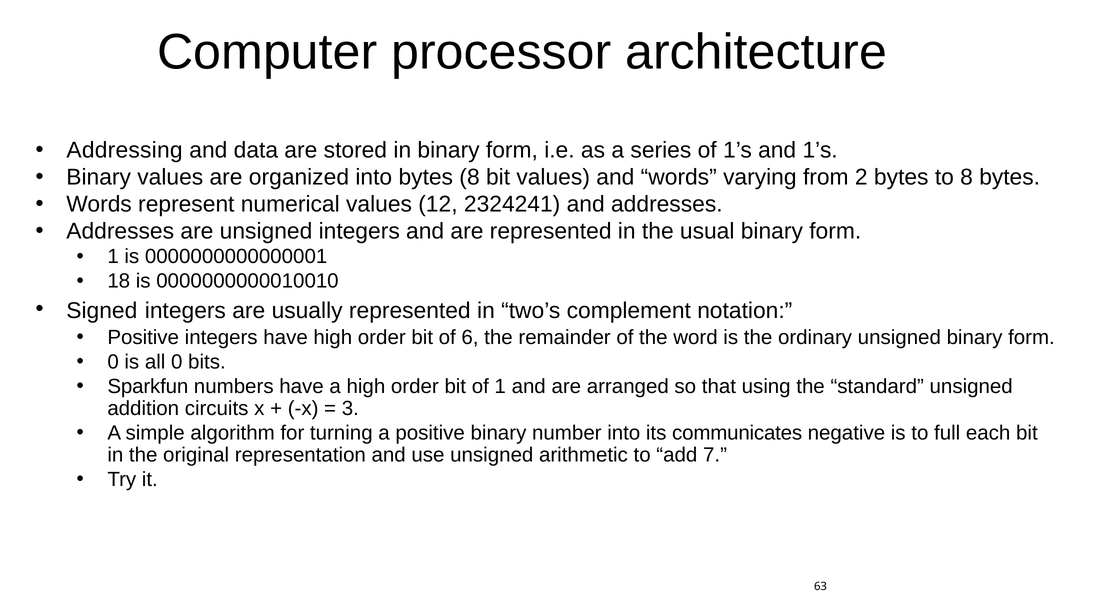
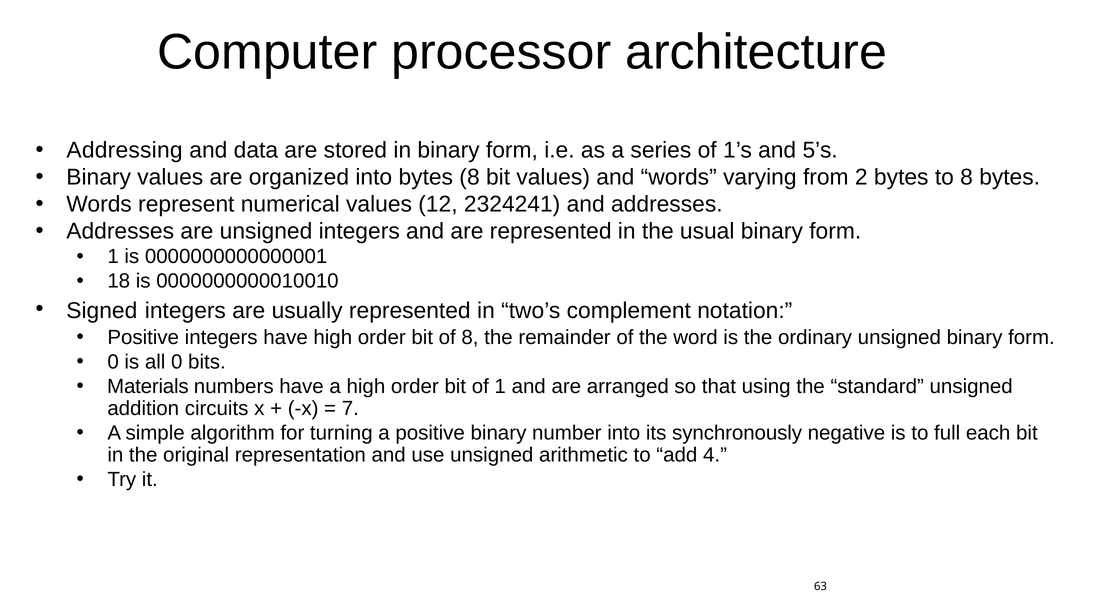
and 1’s: 1’s -> 5’s
of 6: 6 -> 8
Sparkfun: Sparkfun -> Materials
3: 3 -> 7
communicates: communicates -> synchronously
7: 7 -> 4
